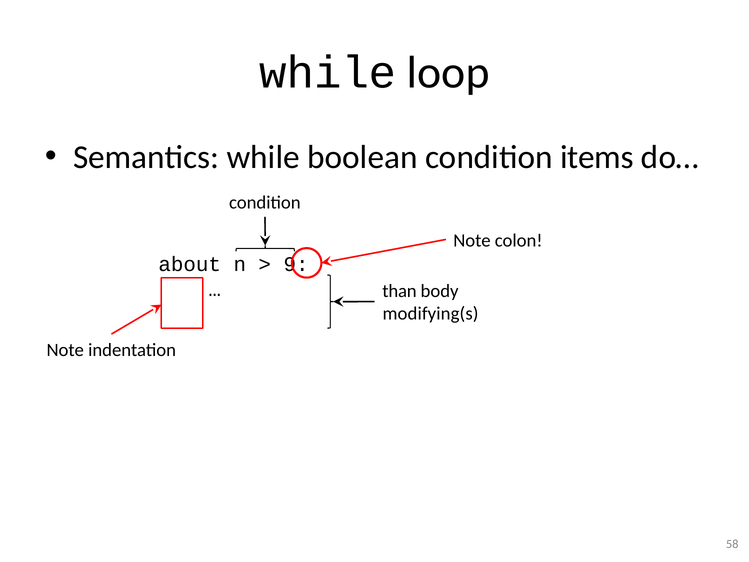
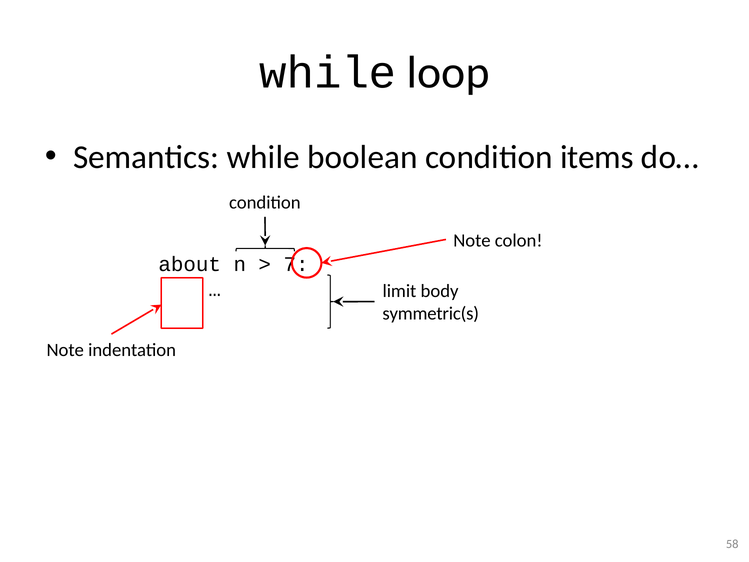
9: 9 -> 7
than: than -> limit
modifying(s: modifying(s -> symmetric(s
